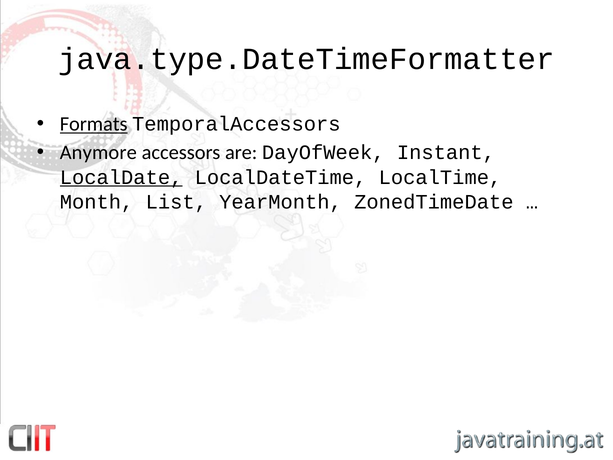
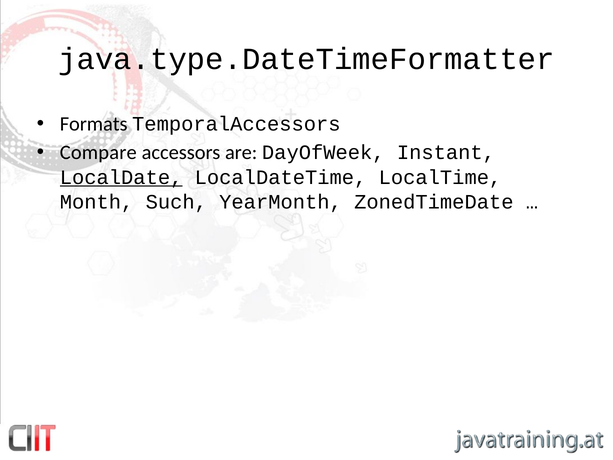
Formats underline: present -> none
Anymore: Anymore -> Compare
List: List -> Such
